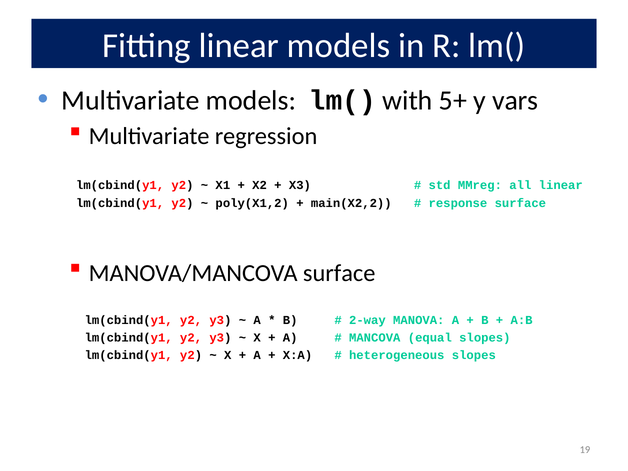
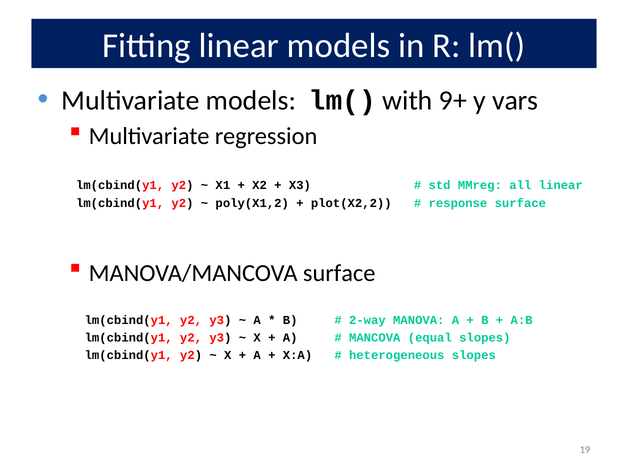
5+: 5+ -> 9+
main(X2,2: main(X2,2 -> plot(X2,2
